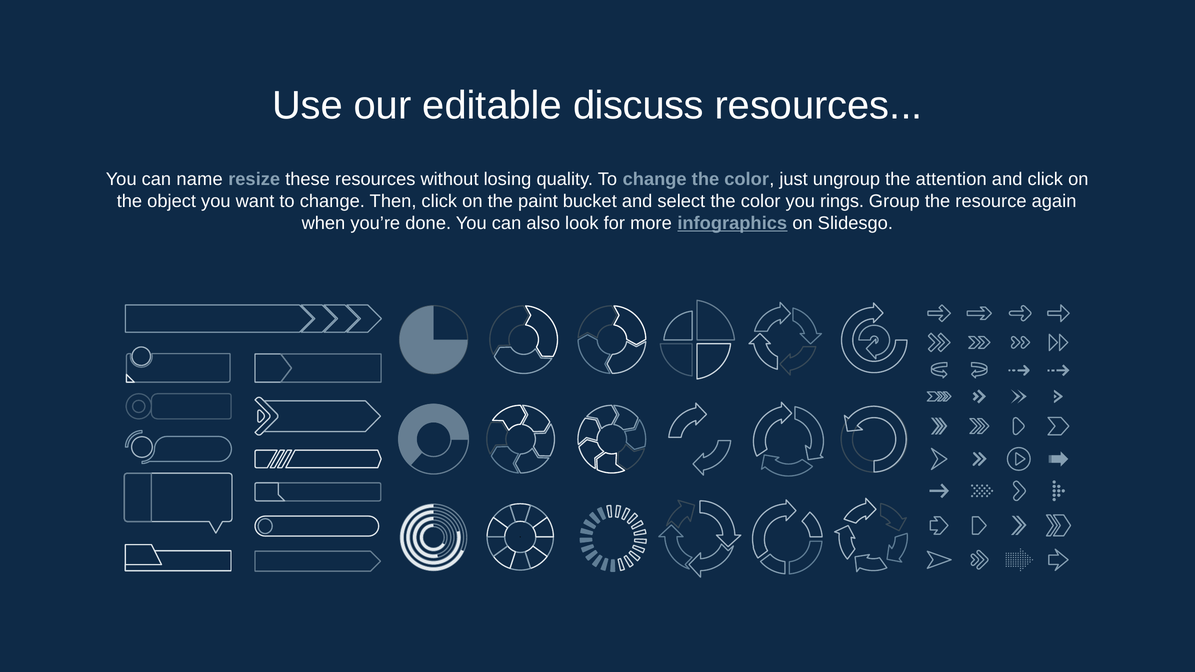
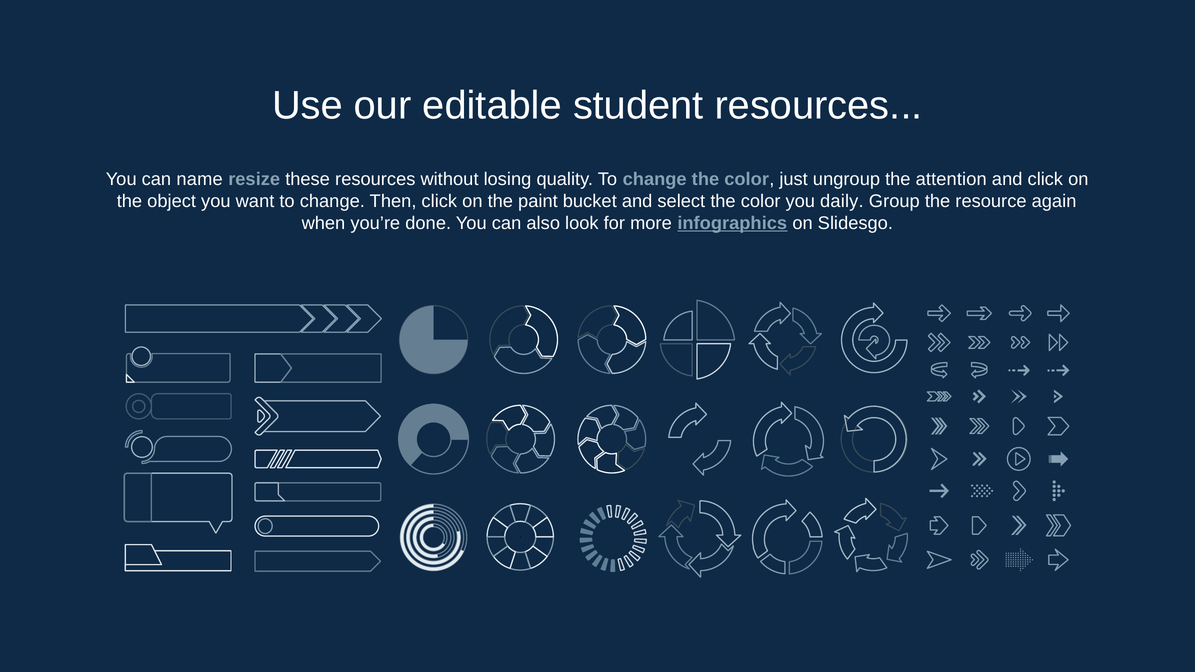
discuss: discuss -> student
rings: rings -> daily
